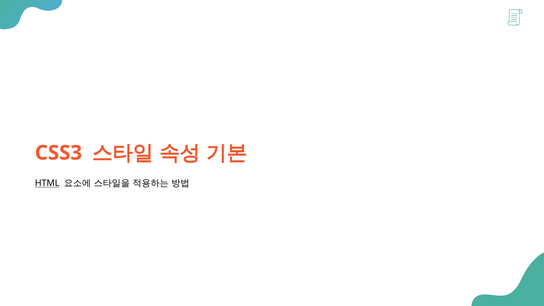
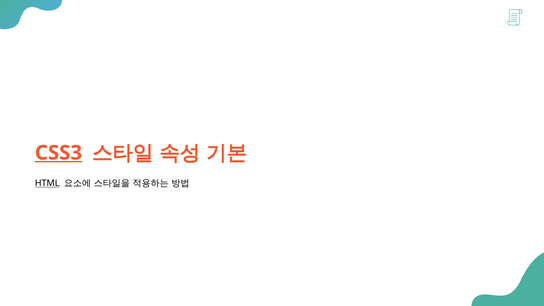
CSS3 underline: none -> present
